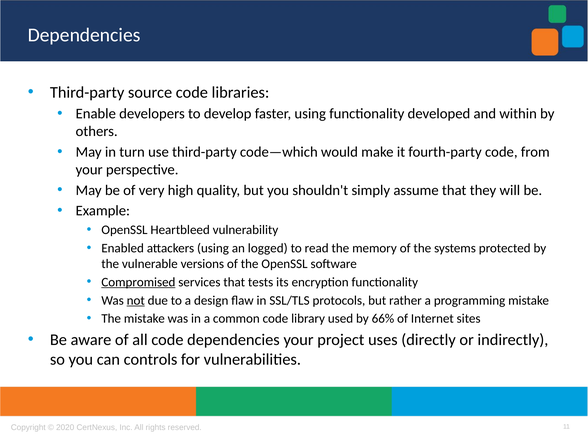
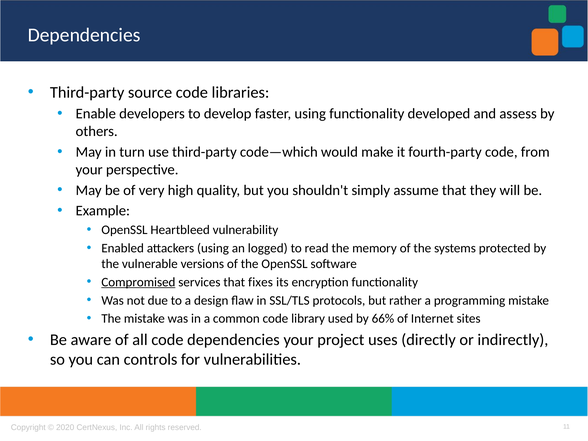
within: within -> assess
tests: tests -> fixes
not underline: present -> none
